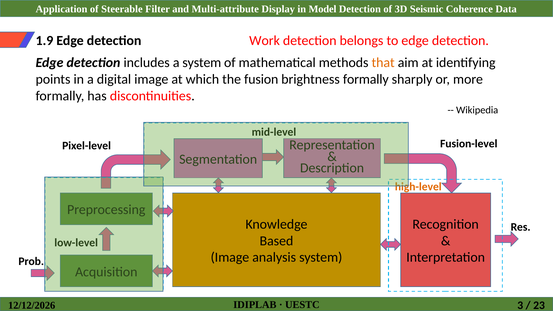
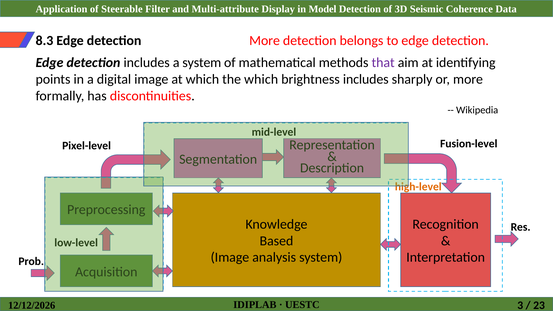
Work at (265, 41): Work -> More
1.9: 1.9 -> 8.3
that colour: orange -> purple
the fusion: fusion -> which
brightness formally: formally -> includes
